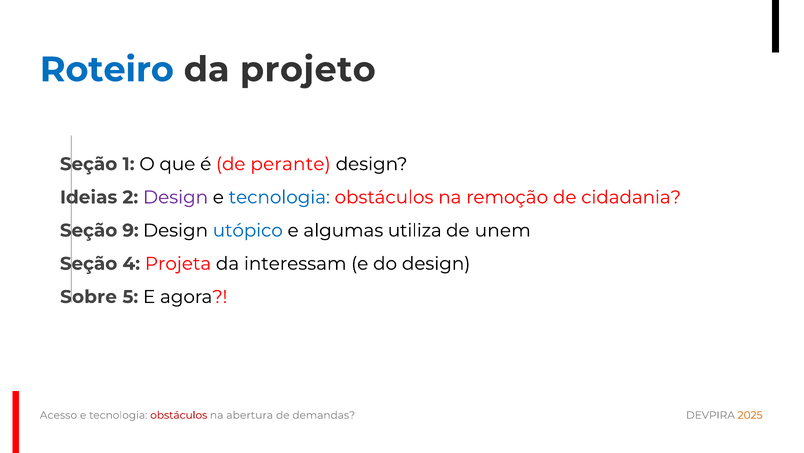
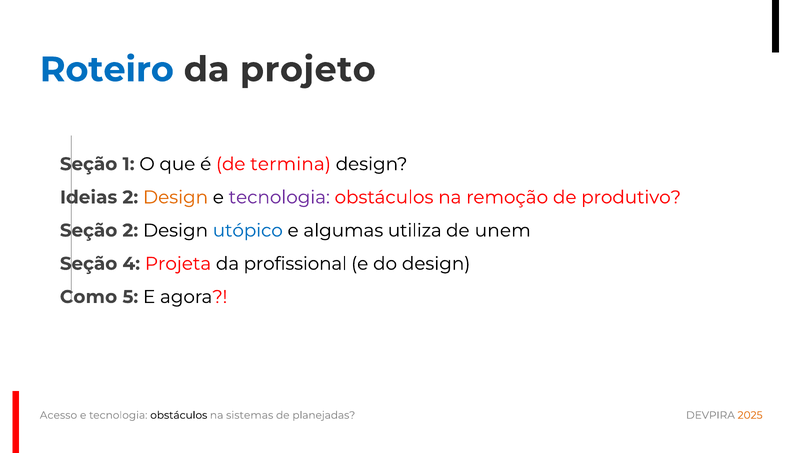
perante: perante -> termina
Design at (176, 197) colour: purple -> orange
tecnologia at (279, 197) colour: blue -> purple
cidadania: cidadania -> produtivo
Seção 9: 9 -> 2
interessam: interessam -> profissional
Sobre: Sobre -> Como
obstáculos at (179, 415) colour: red -> black
abertura: abertura -> sistemas
demandas: demandas -> planejadas
